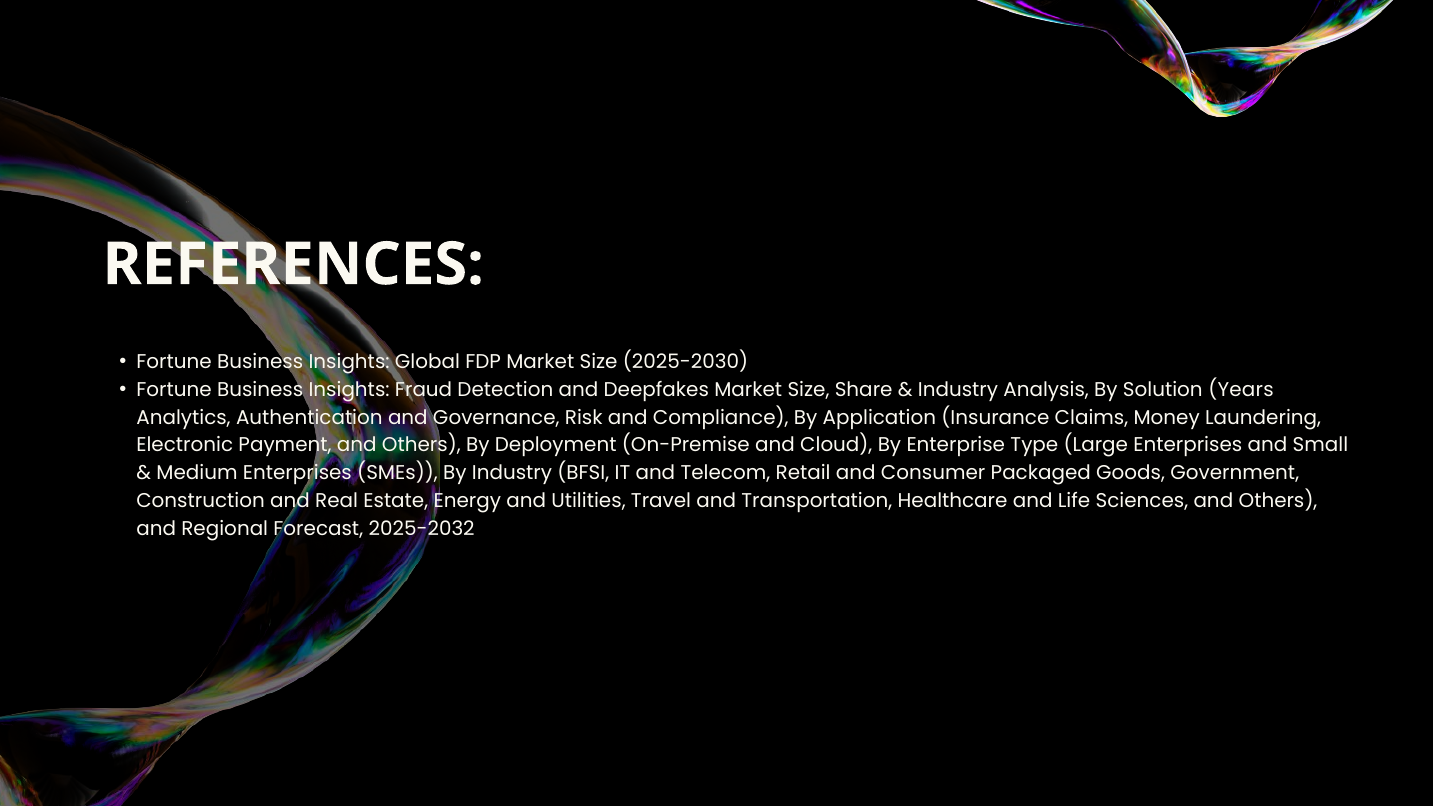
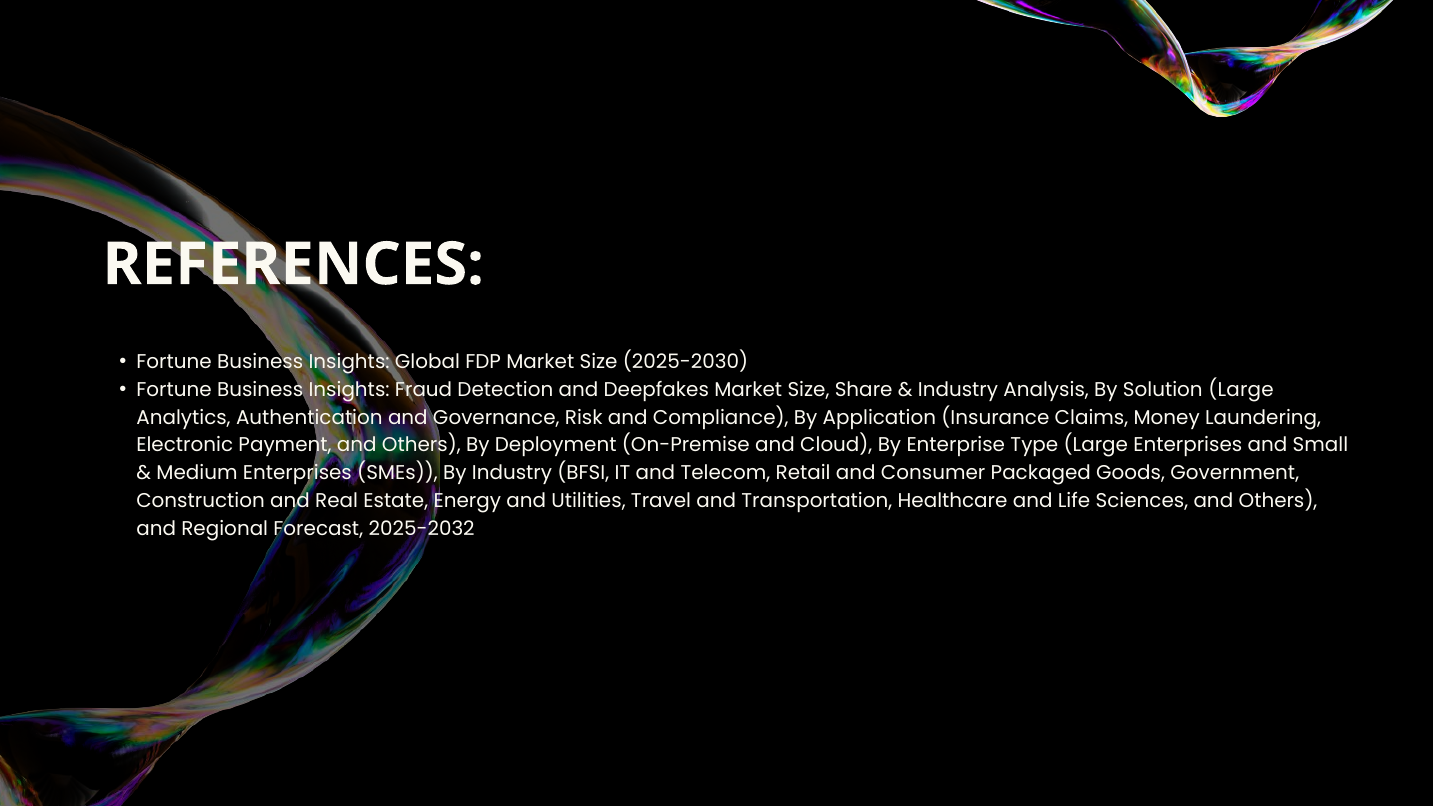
Solution Years: Years -> Large
